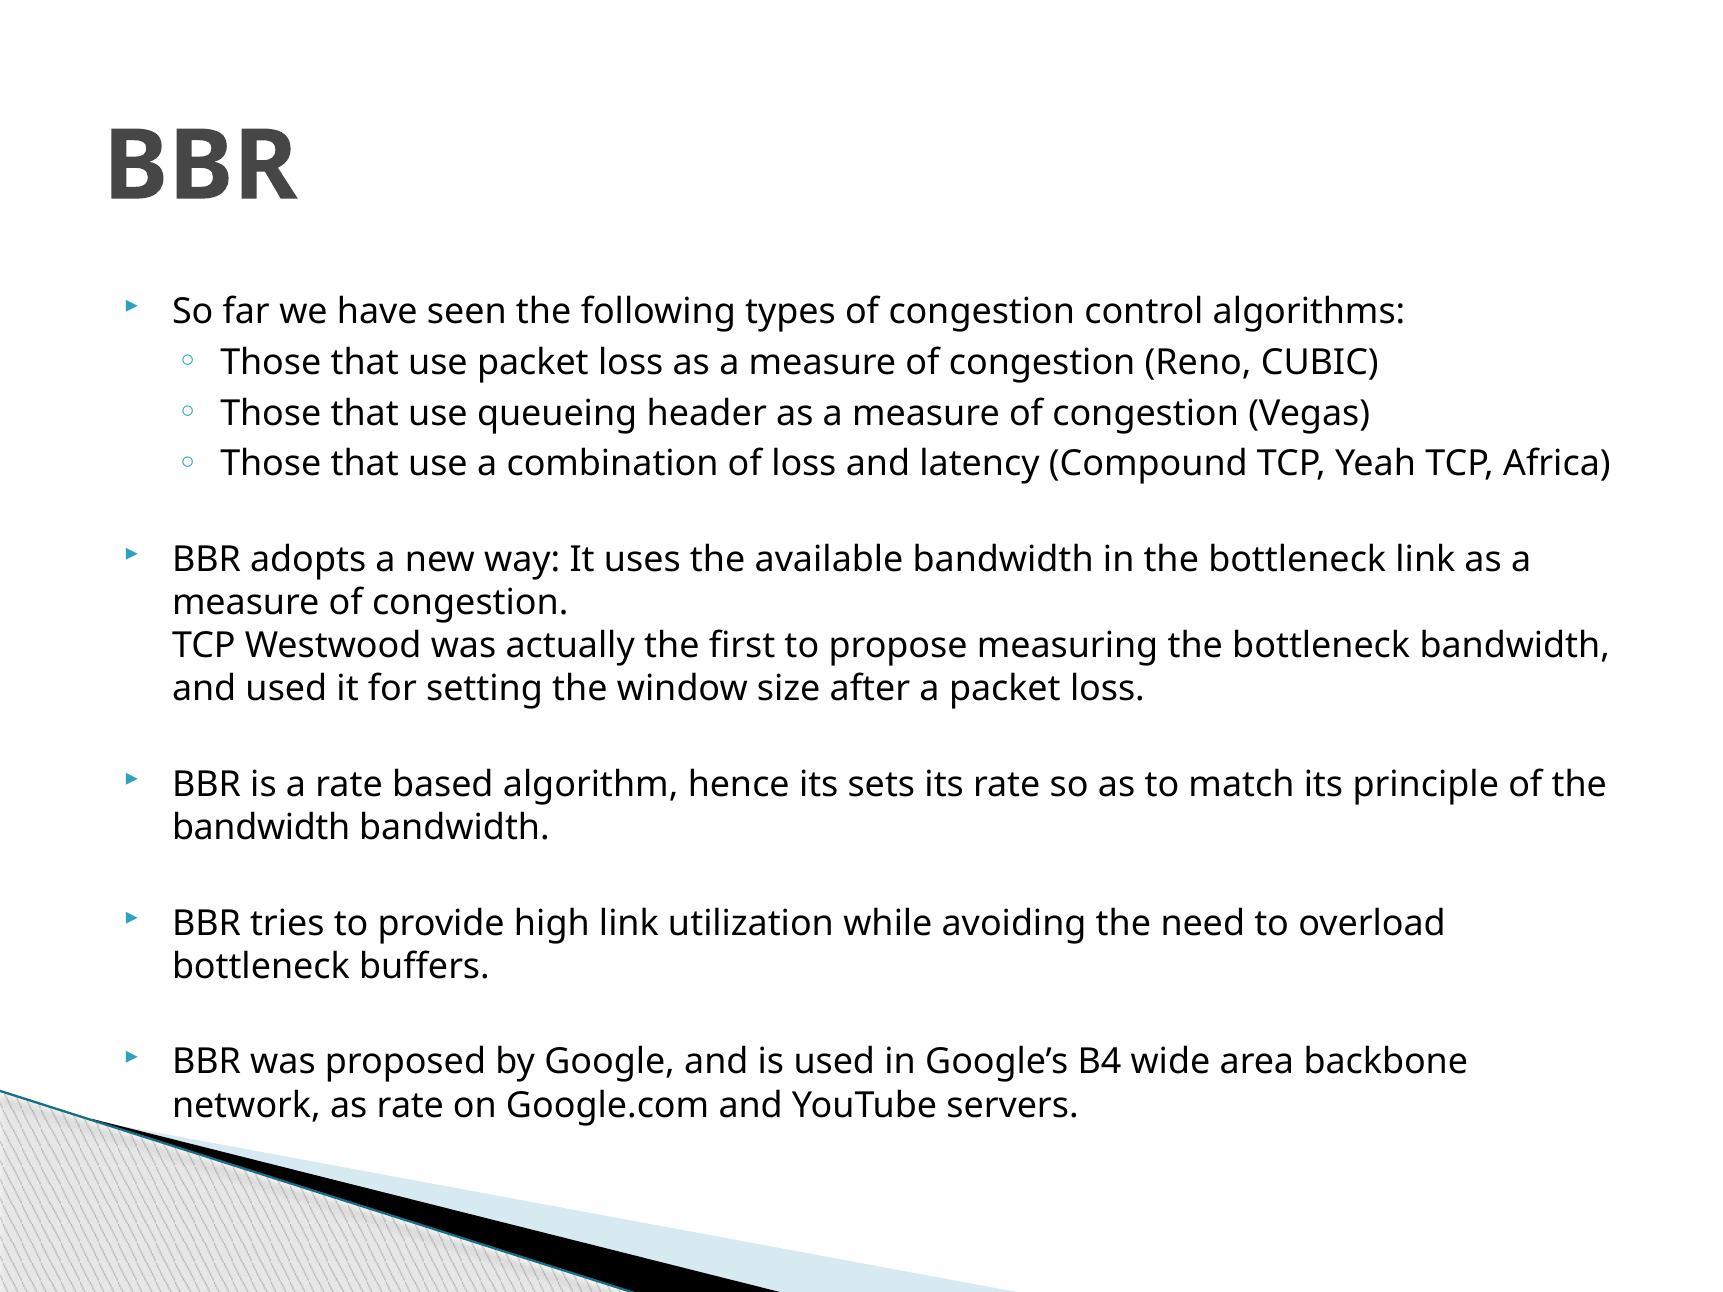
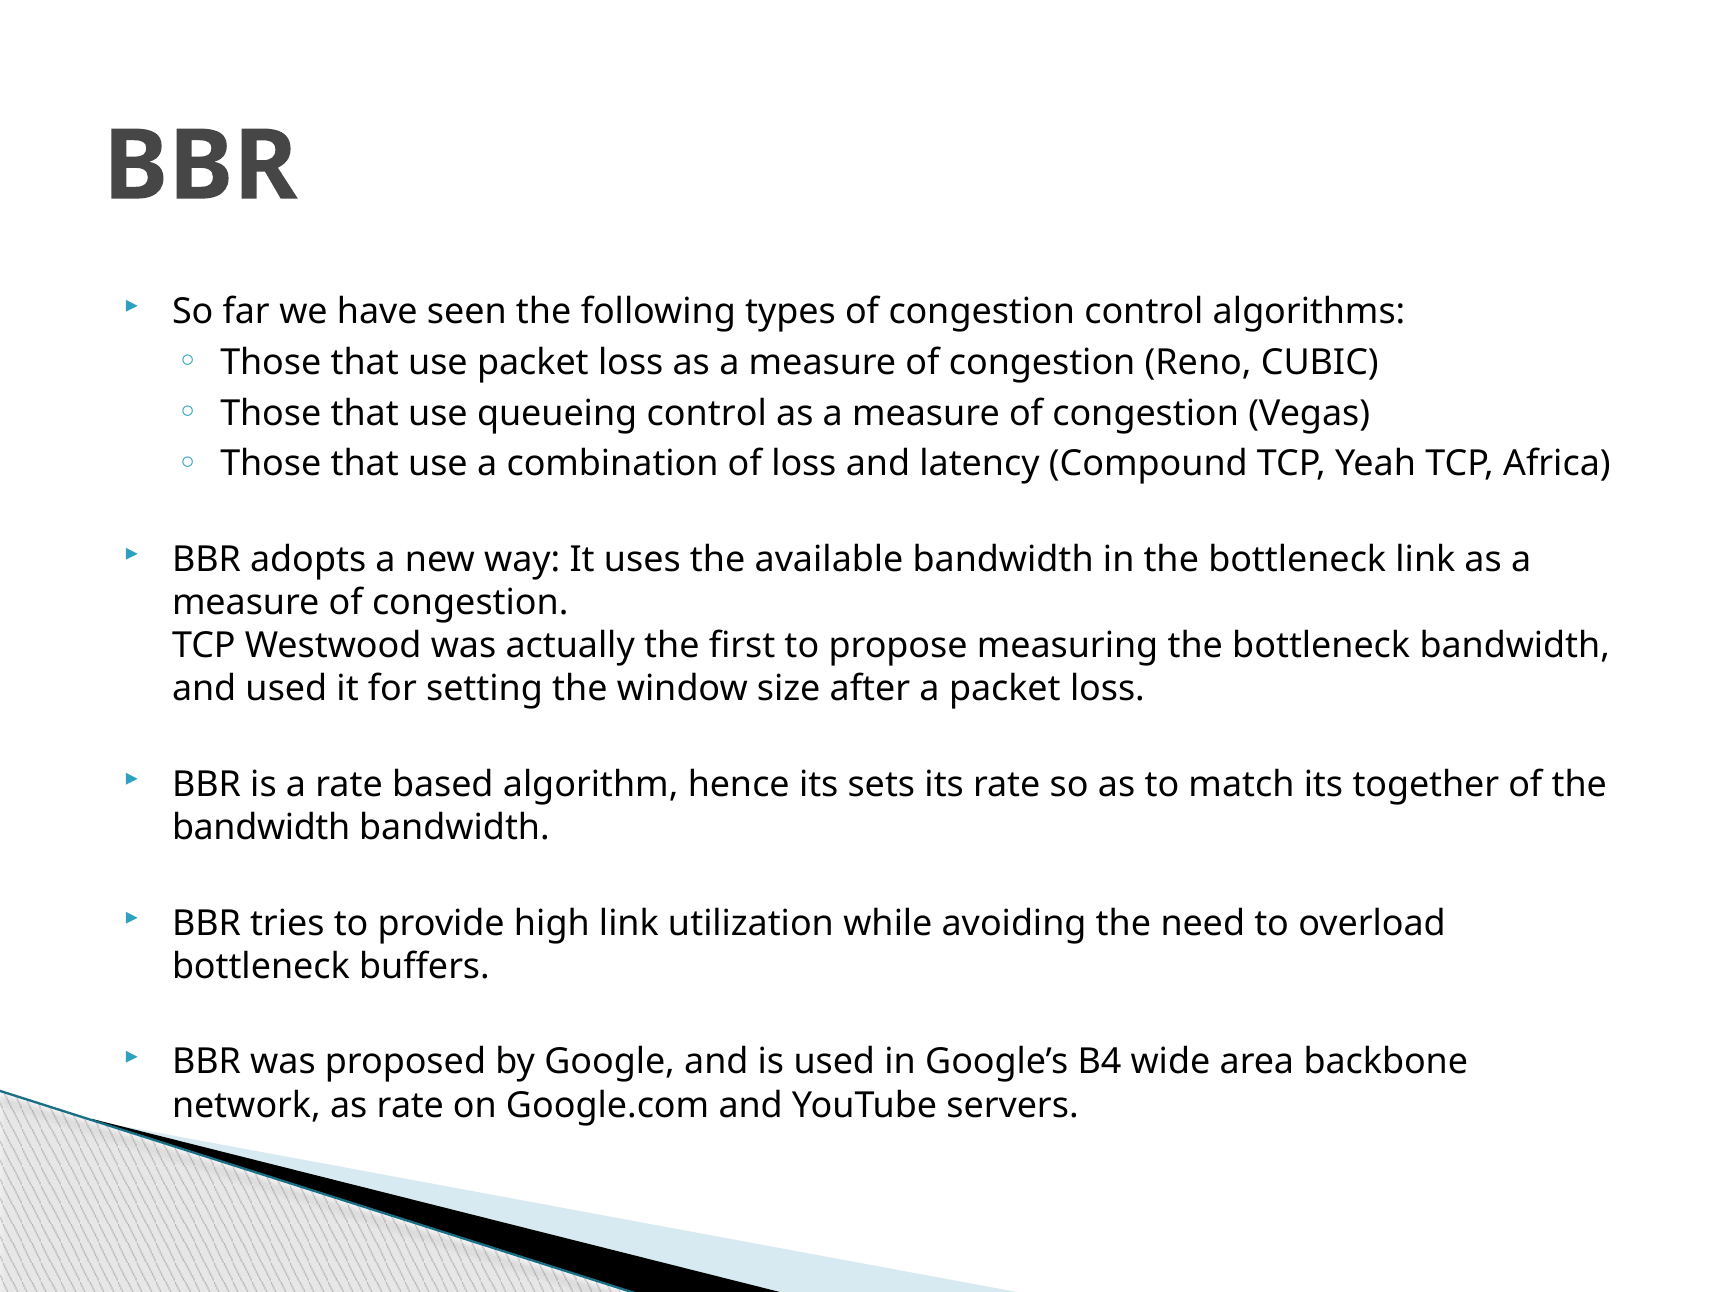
queueing header: header -> control
principle: principle -> together
